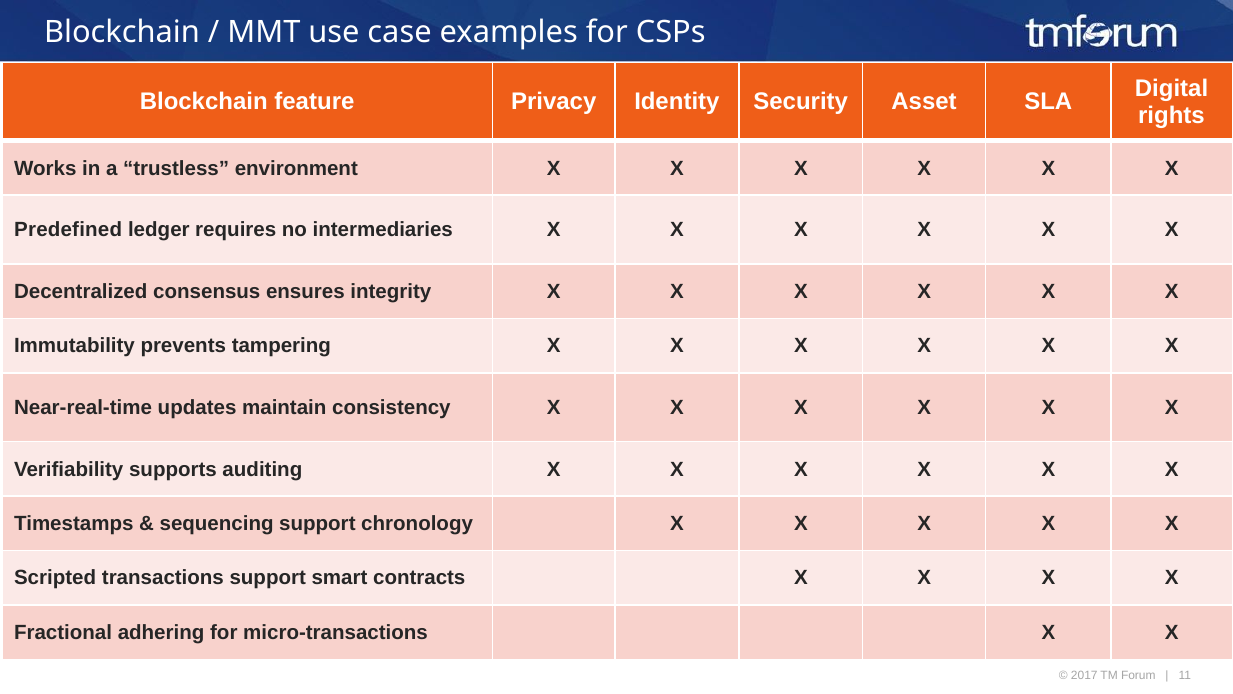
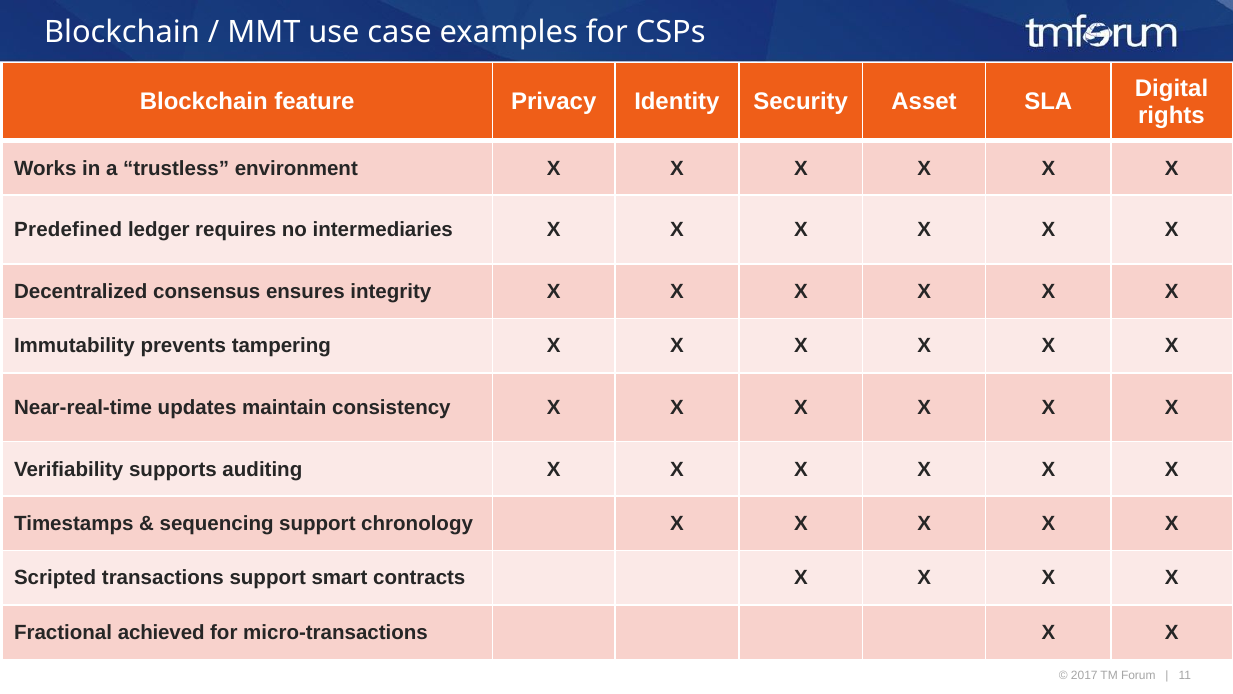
adhering: adhering -> achieved
